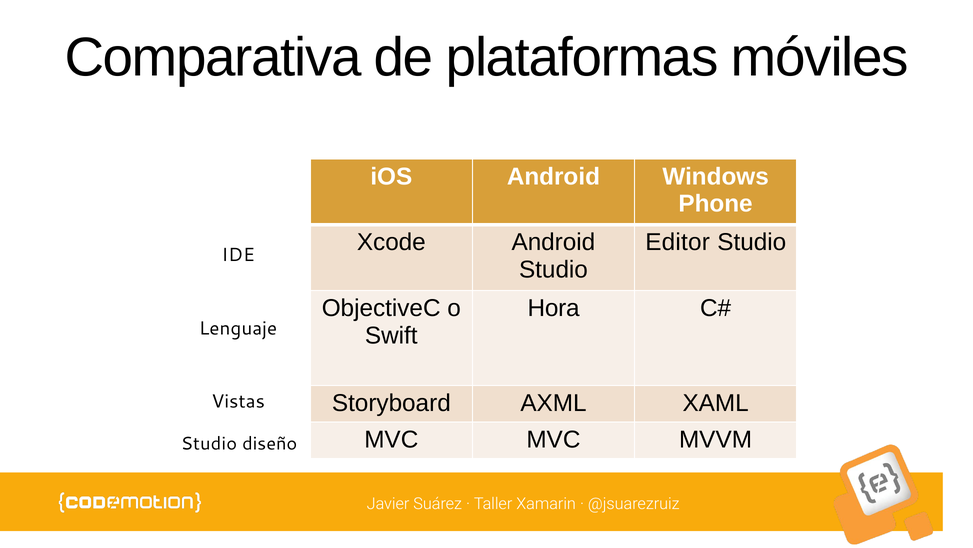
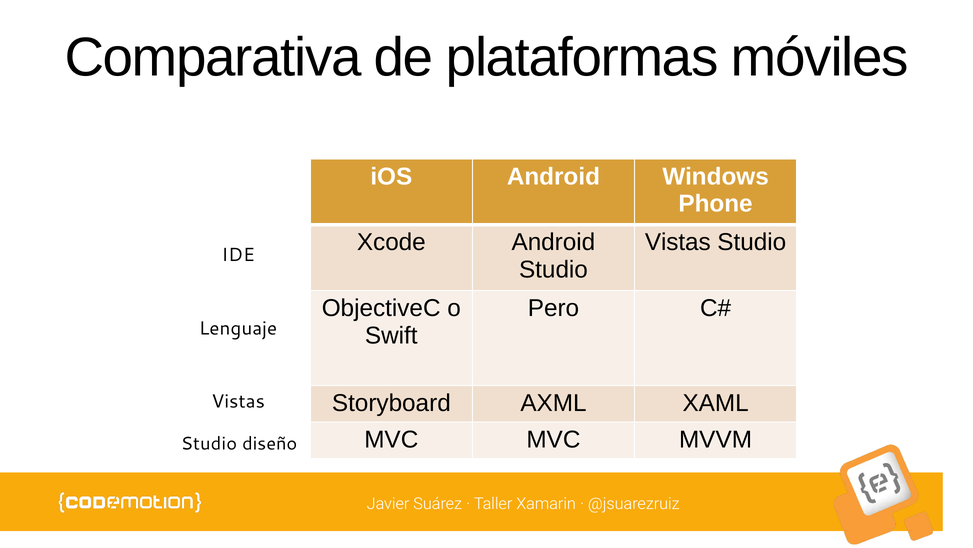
Editor at (678, 242): Editor -> Vistas
Hora: Hora -> Pero
